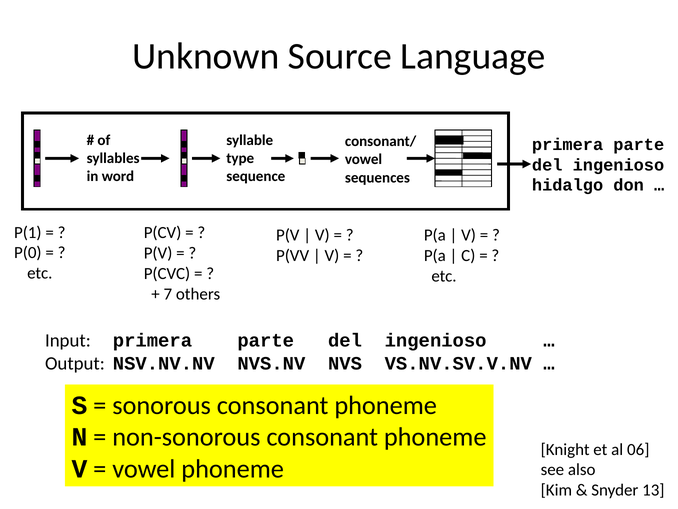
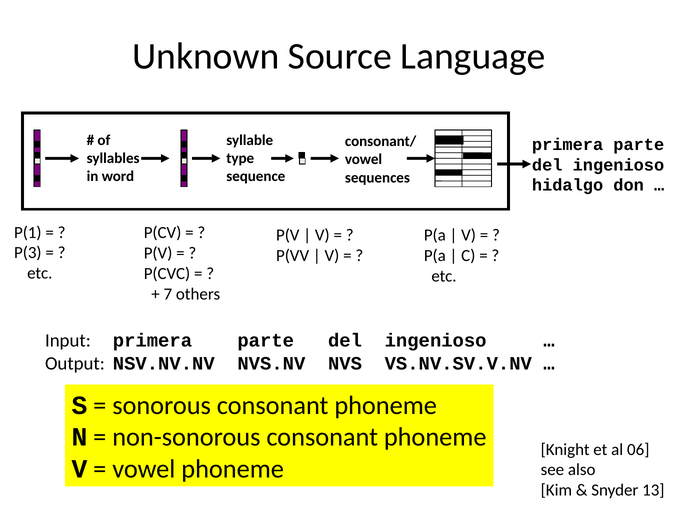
P(0: P(0 -> P(3
